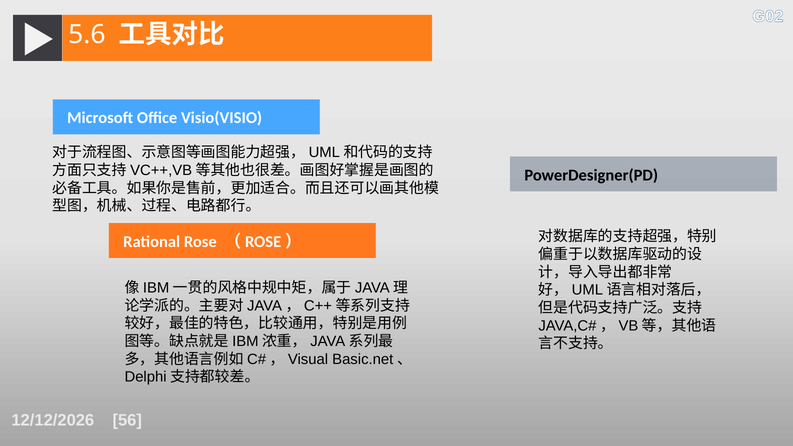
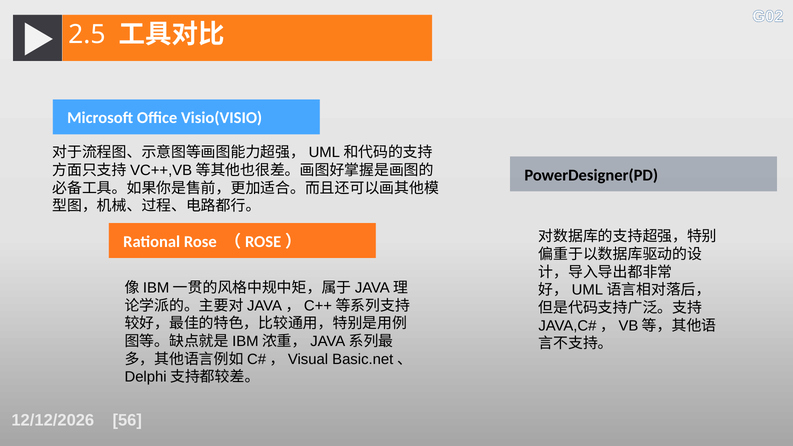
5.6: 5.6 -> 2.5
